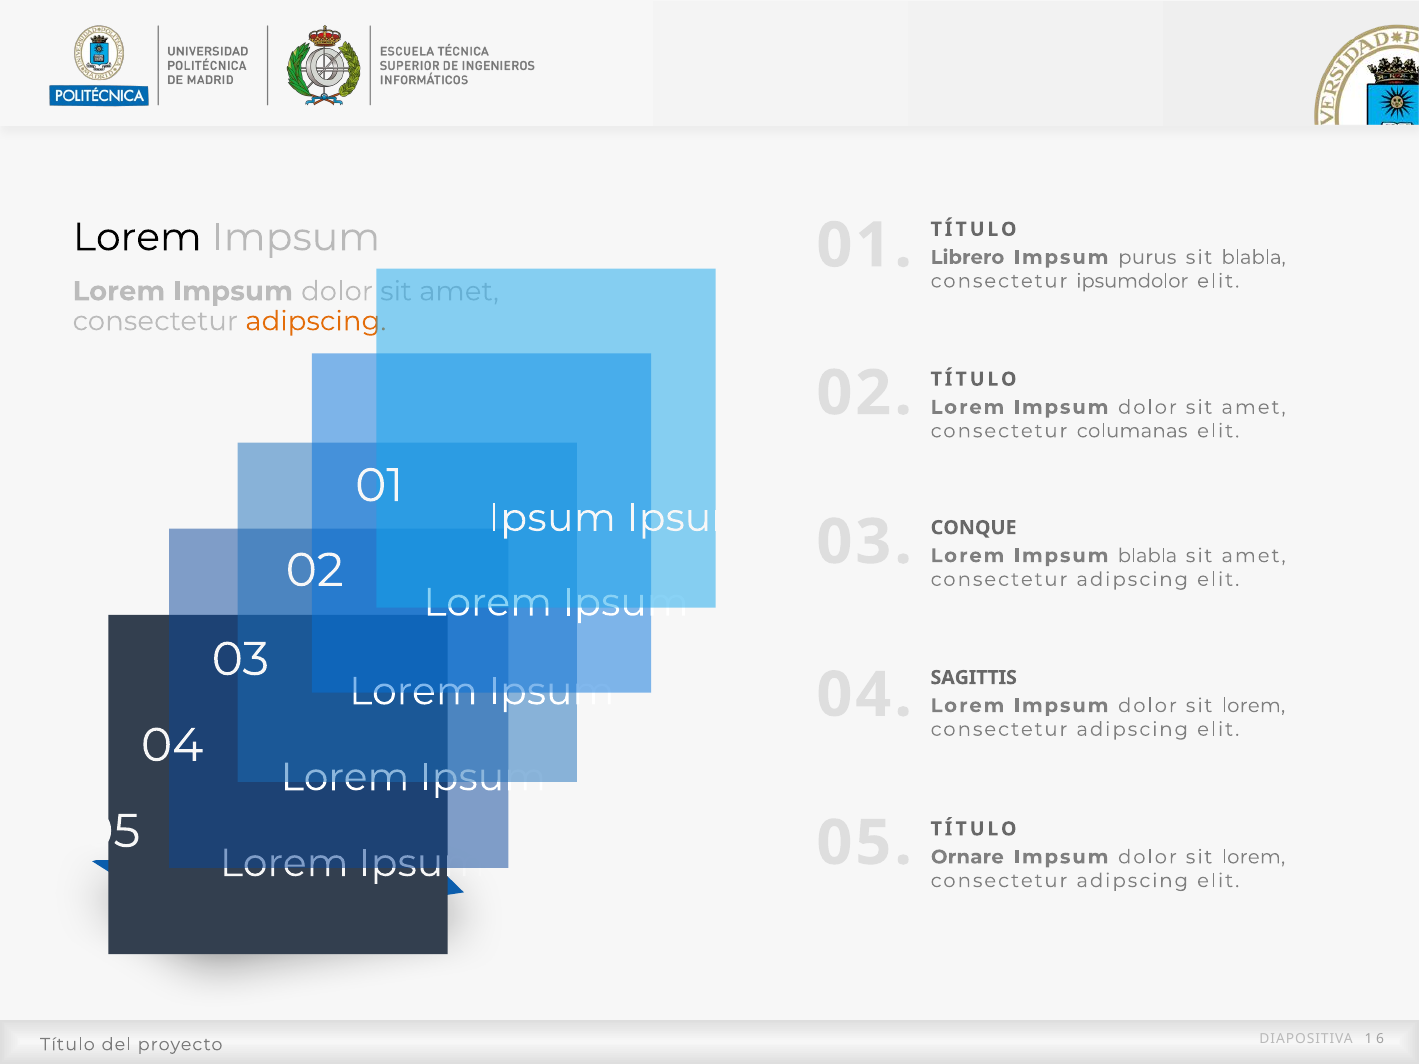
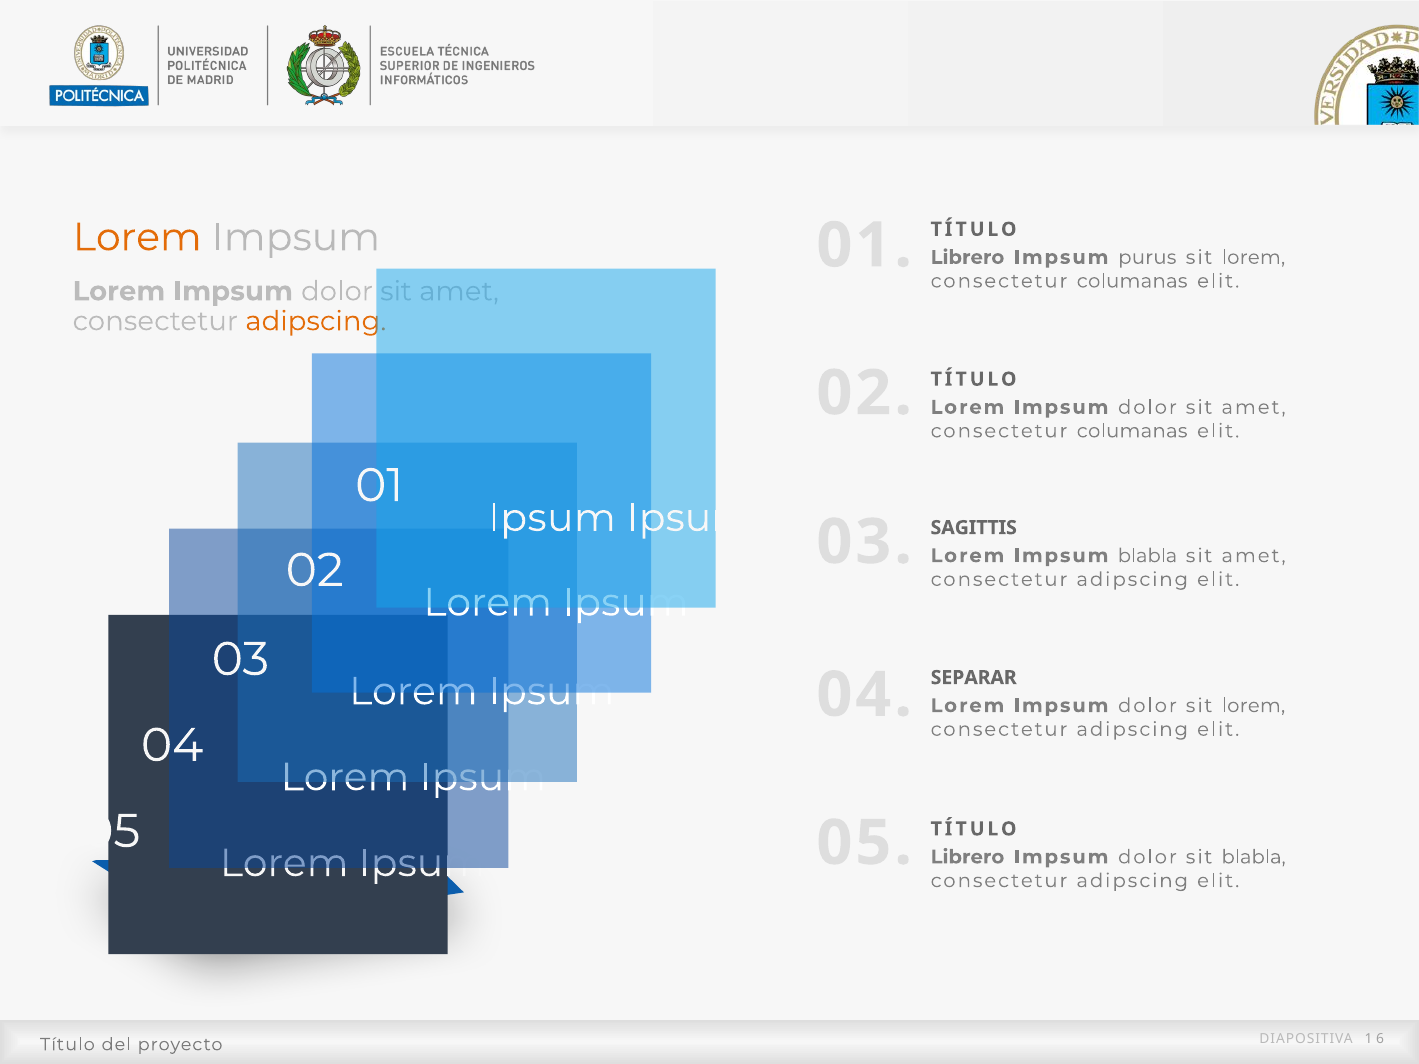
Lorem at (137, 237) colour: black -> orange
blabla at (1254, 257): blabla -> lorem
ipsumdolor at (1132, 281): ipsumdolor -> columanas
CONQUE: CONQUE -> SAGITTIS
SAGITTIS: SAGITTIS -> SEPARAR
Ornare at (967, 857): Ornare -> Librero
lorem at (1253, 857): lorem -> blabla
